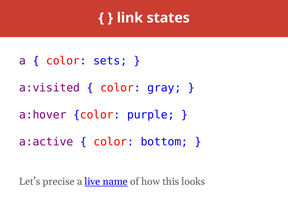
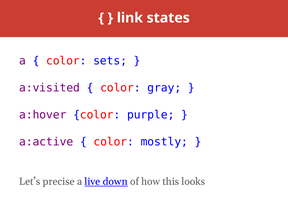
bottom: bottom -> mostly
name: name -> down
